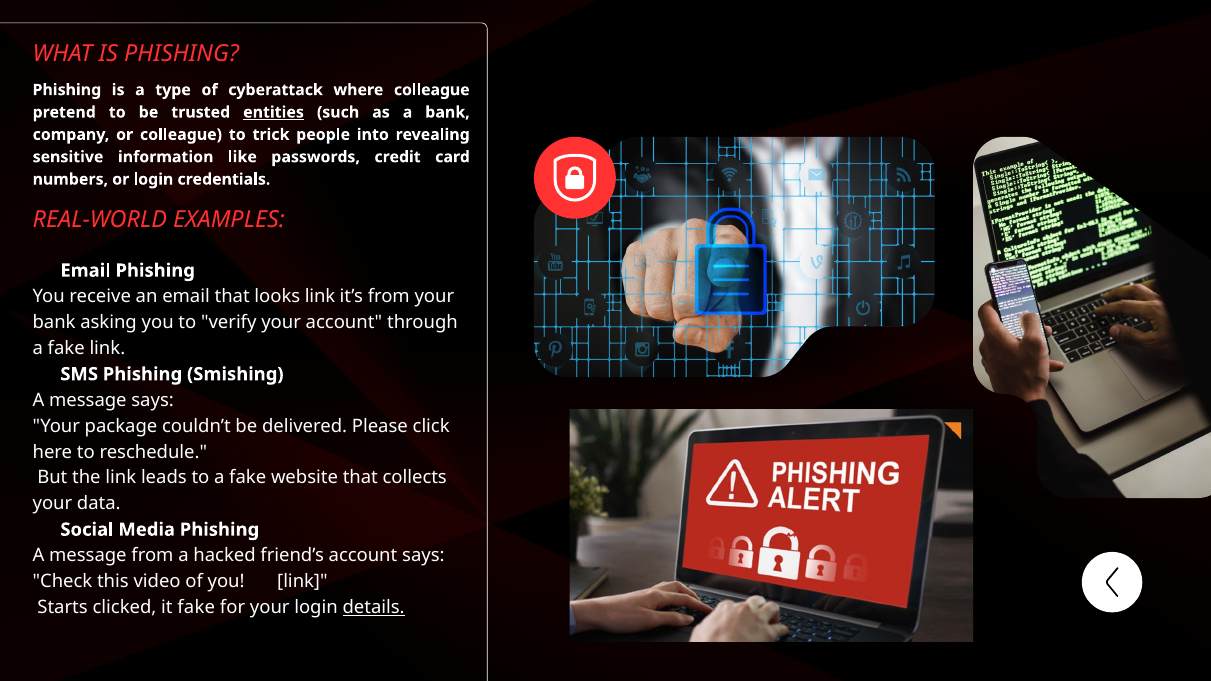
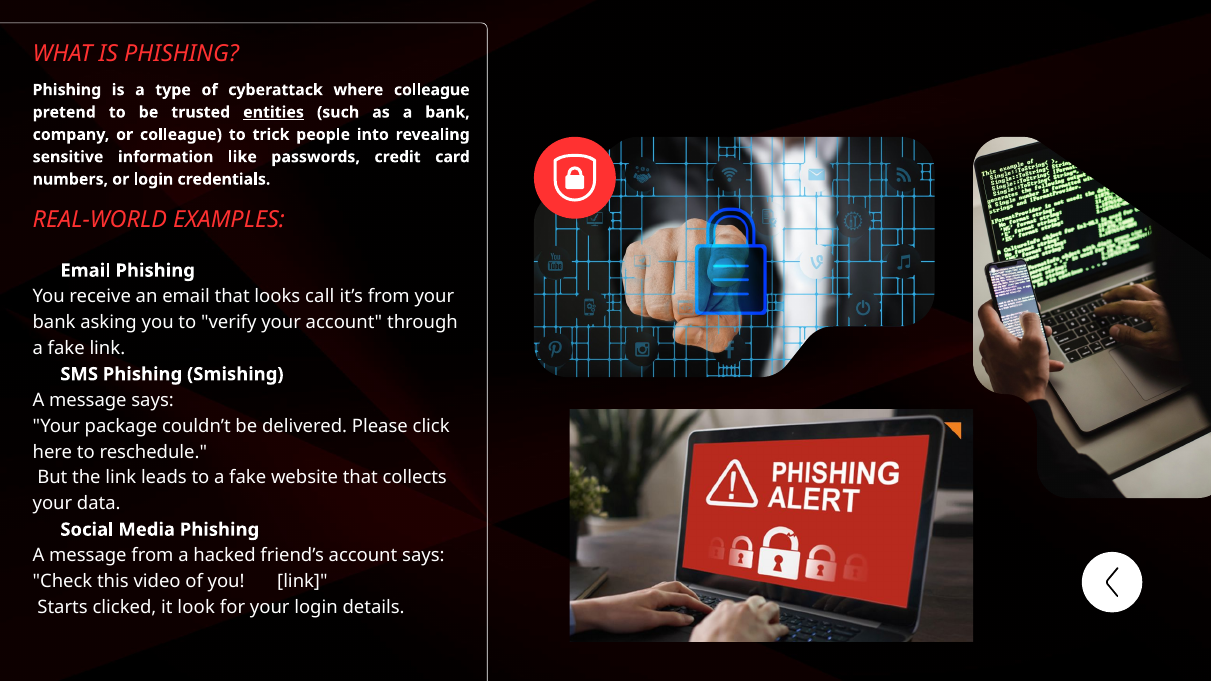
looks link: link -> call
it fake: fake -> look
details underline: present -> none
